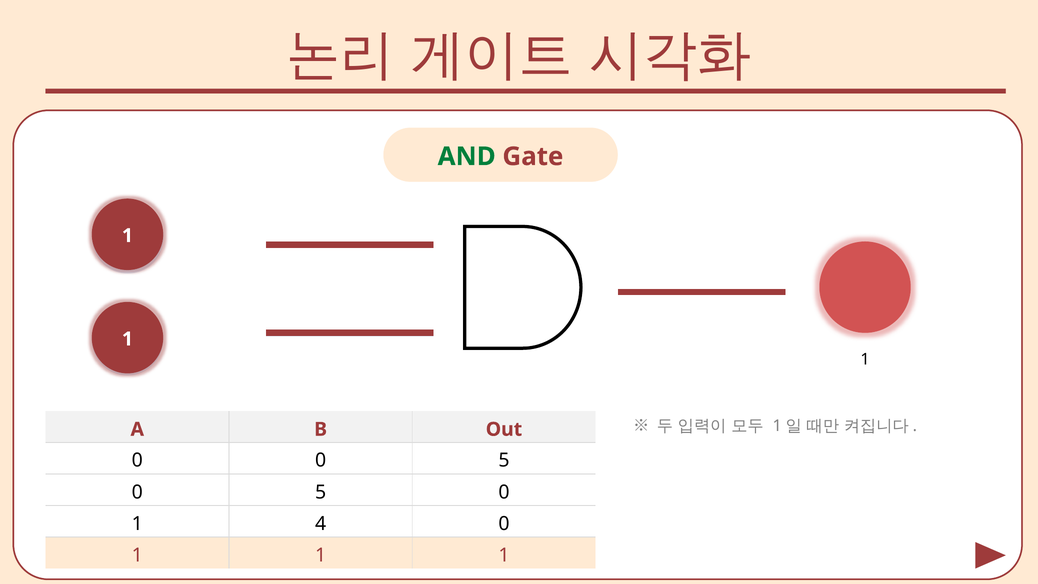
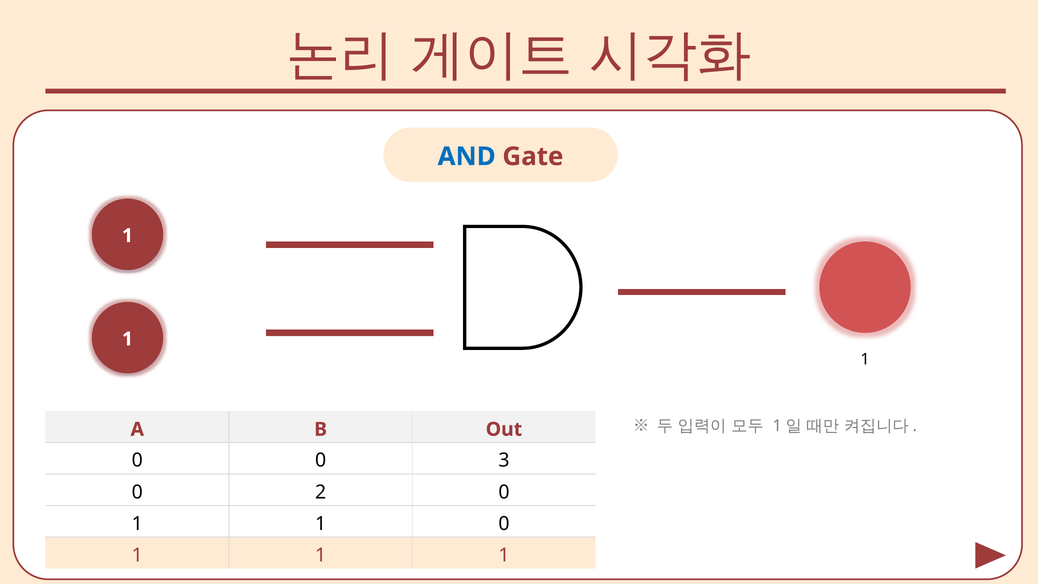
AND colour: green -> blue
0 0 5: 5 -> 3
5 at (321, 492): 5 -> 2
4 at (321, 524): 4 -> 1
